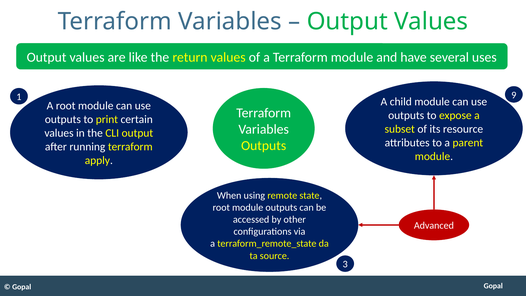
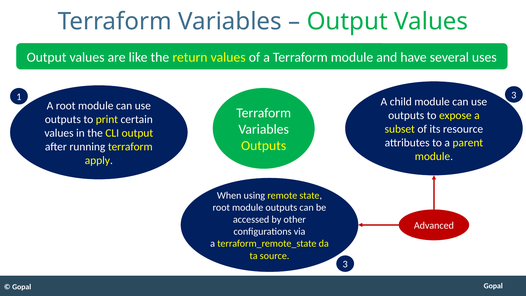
1 9: 9 -> 3
